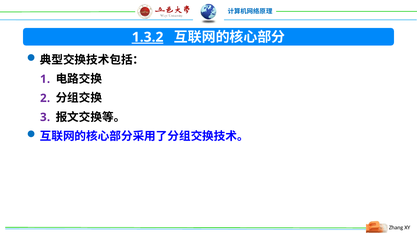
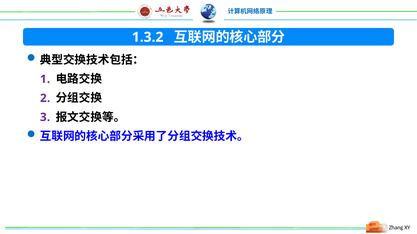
1.3.2 underline: present -> none
